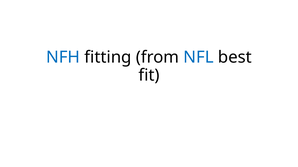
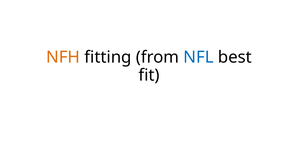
NFH colour: blue -> orange
